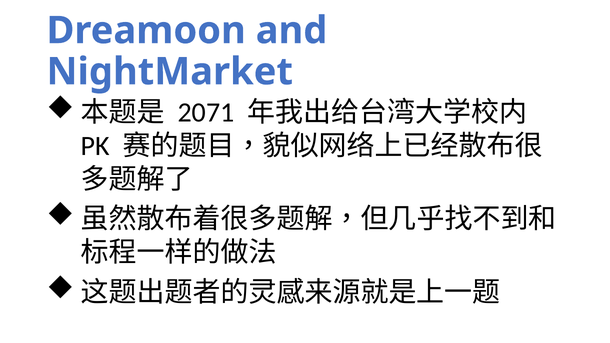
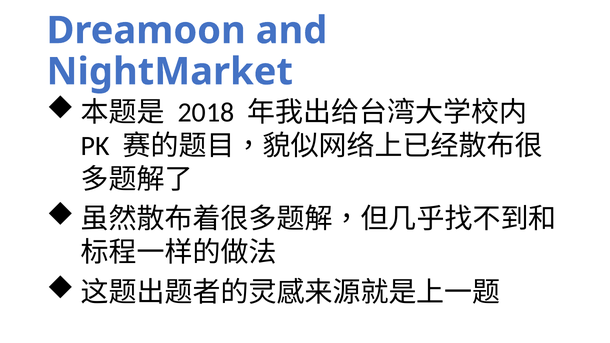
2071: 2071 -> 2018
